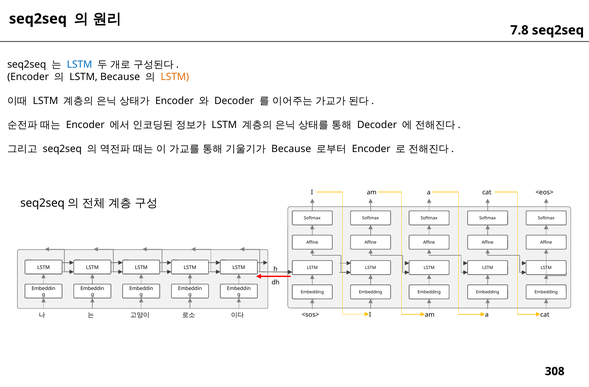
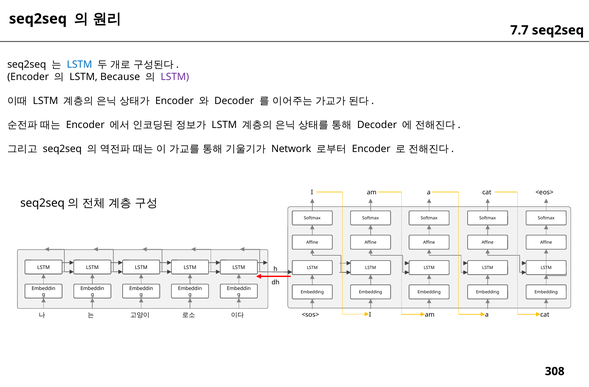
7.8: 7.8 -> 7.7
LSTM at (175, 77) colour: orange -> purple
Because at (291, 149): Because -> Network
